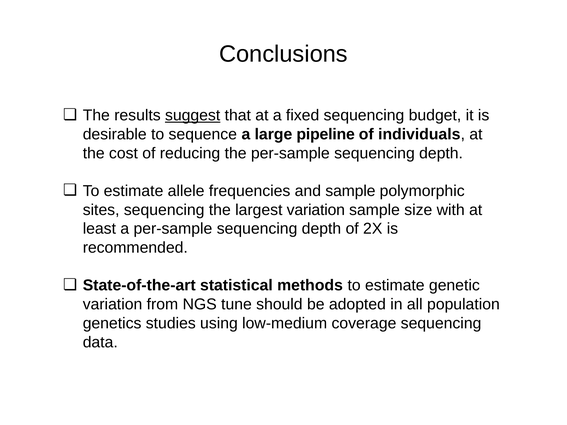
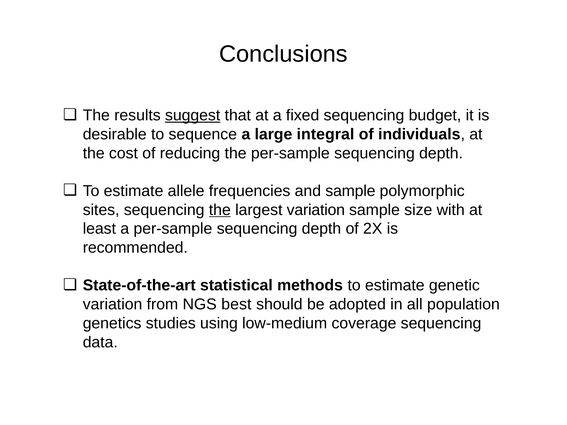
pipeline: pipeline -> integral
the at (220, 210) underline: none -> present
tune: tune -> best
